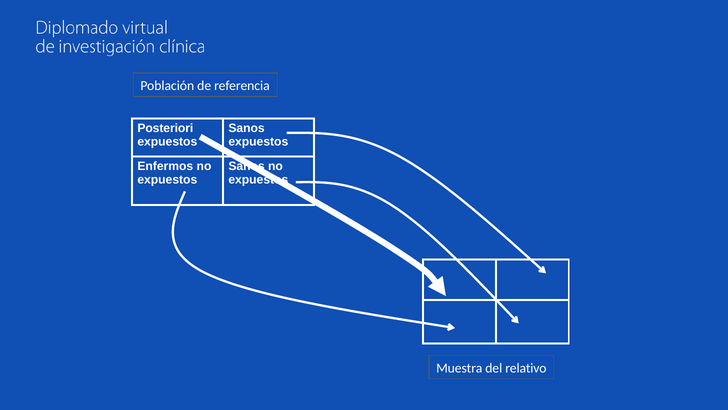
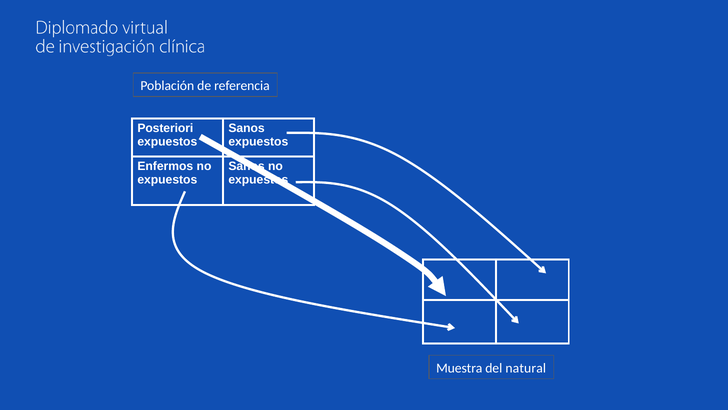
relativo: relativo -> natural
